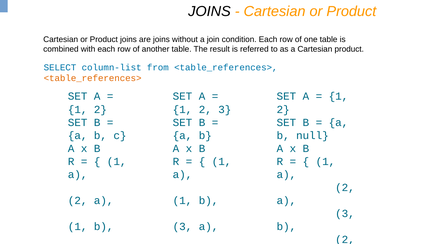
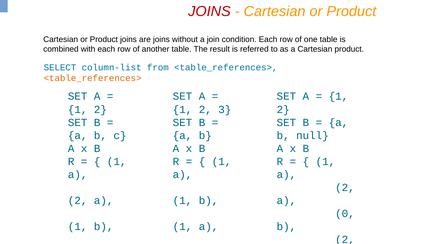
JOINS at (209, 11) colour: black -> red
3 at (345, 214): 3 -> 0
3 at (182, 227): 3 -> 1
